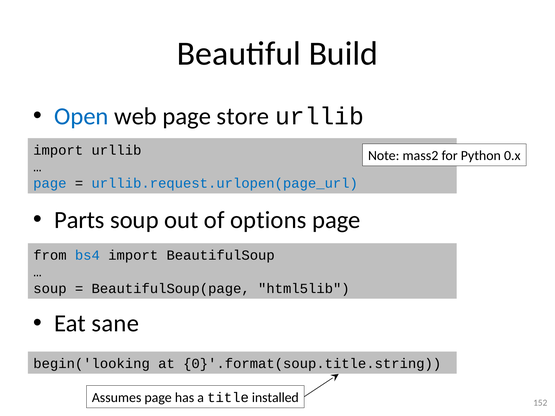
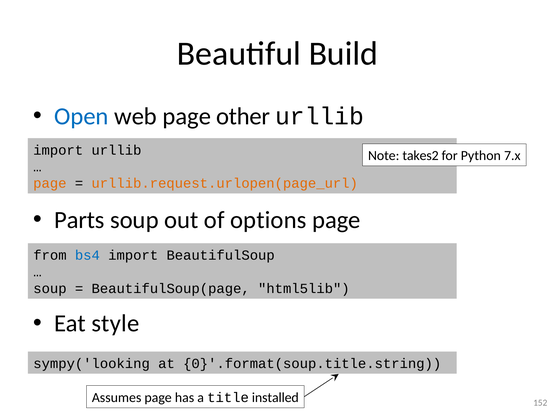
store: store -> other
mass2: mass2 -> takes2
0.x: 0.x -> 7.x
page at (50, 184) colour: blue -> orange
urllib.request.urlopen(page_url colour: blue -> orange
sane: sane -> style
begin('looking: begin('looking -> sympy('looking
